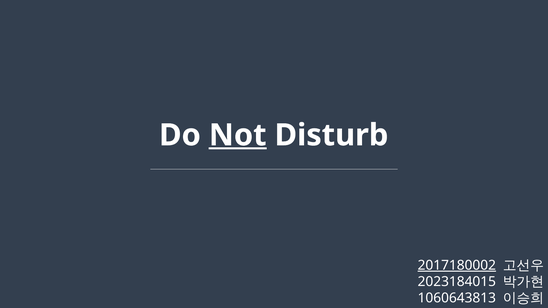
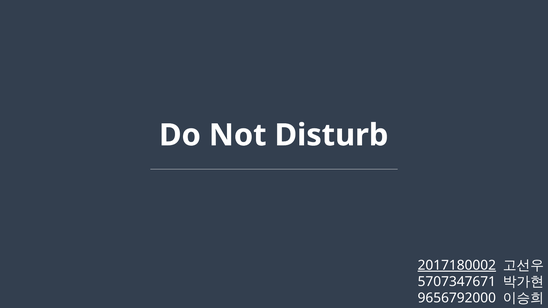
Not underline: present -> none
2023184015: 2023184015 -> 5707347671
1060643813: 1060643813 -> 9656792000
